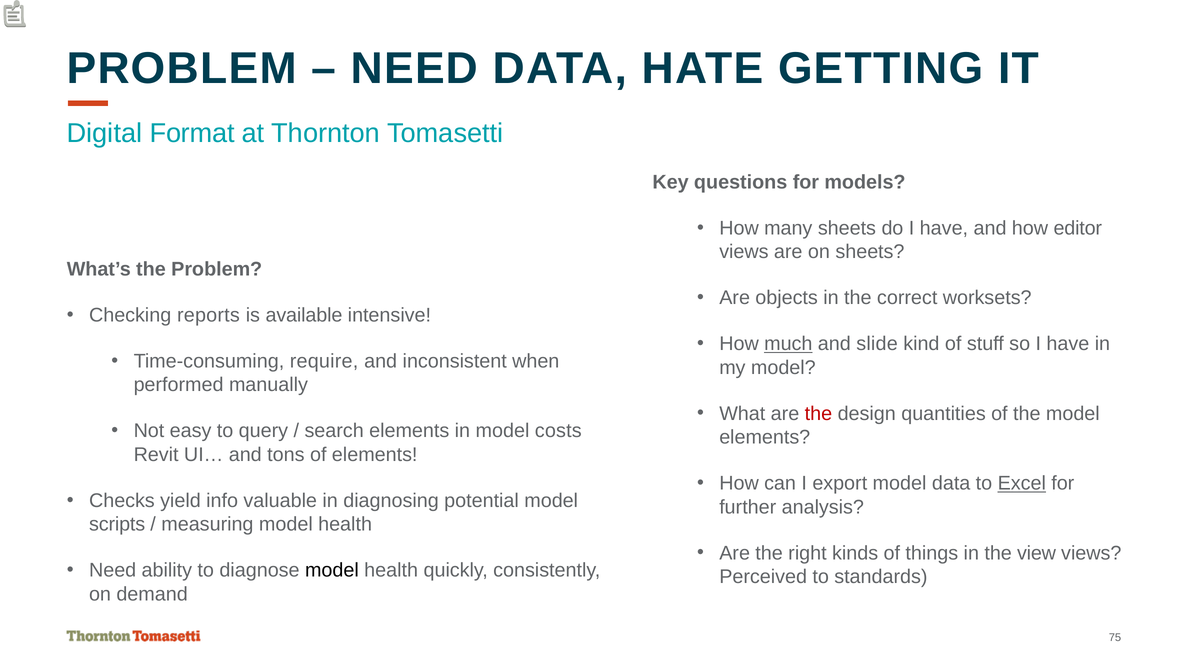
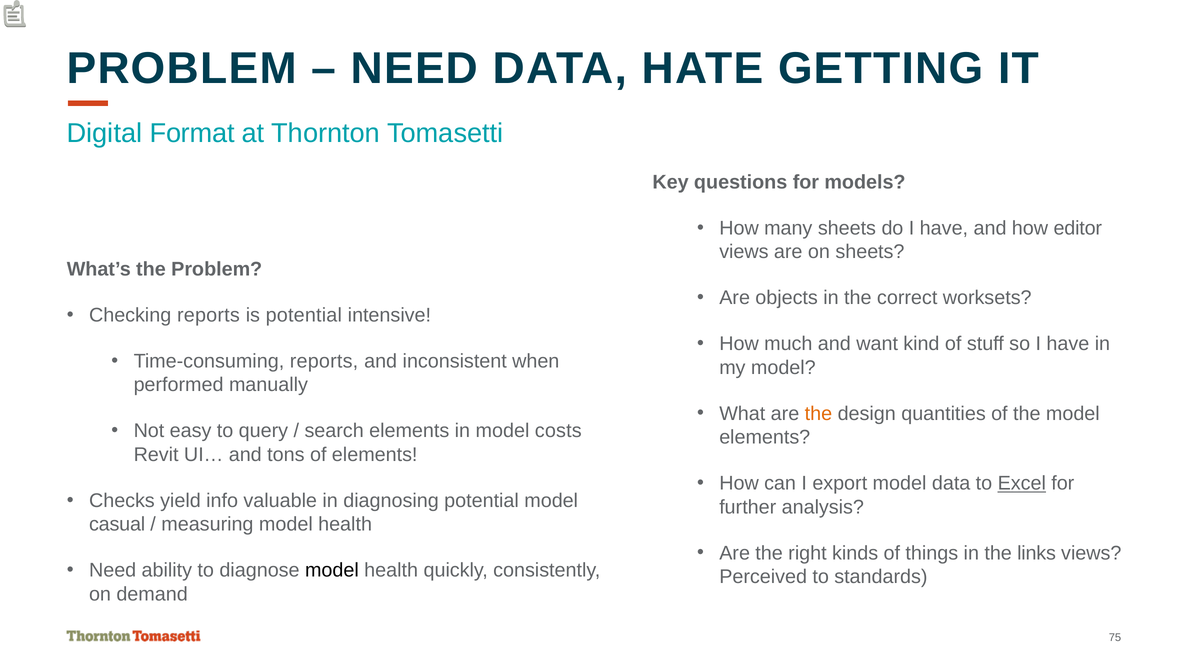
is available: available -> potential
much underline: present -> none
slide: slide -> want
Time-consuming require: require -> reports
the at (818, 414) colour: red -> orange
scripts: scripts -> casual
view: view -> links
